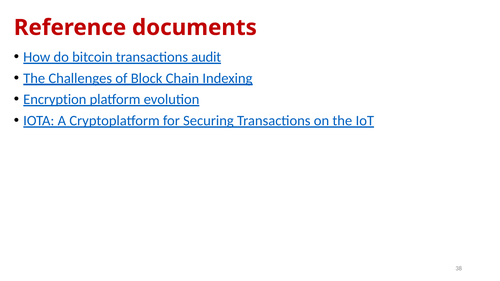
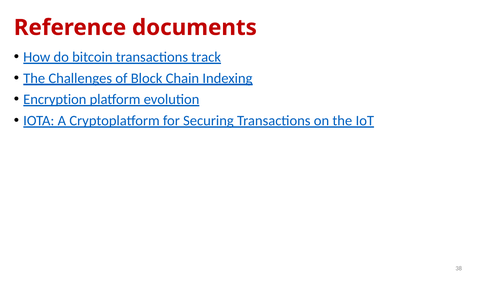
audit: audit -> track
